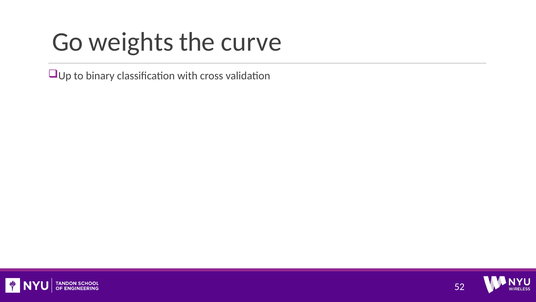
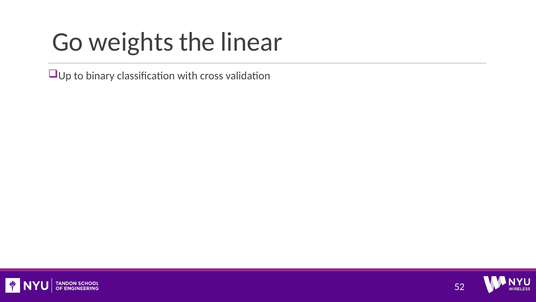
curve: curve -> linear
